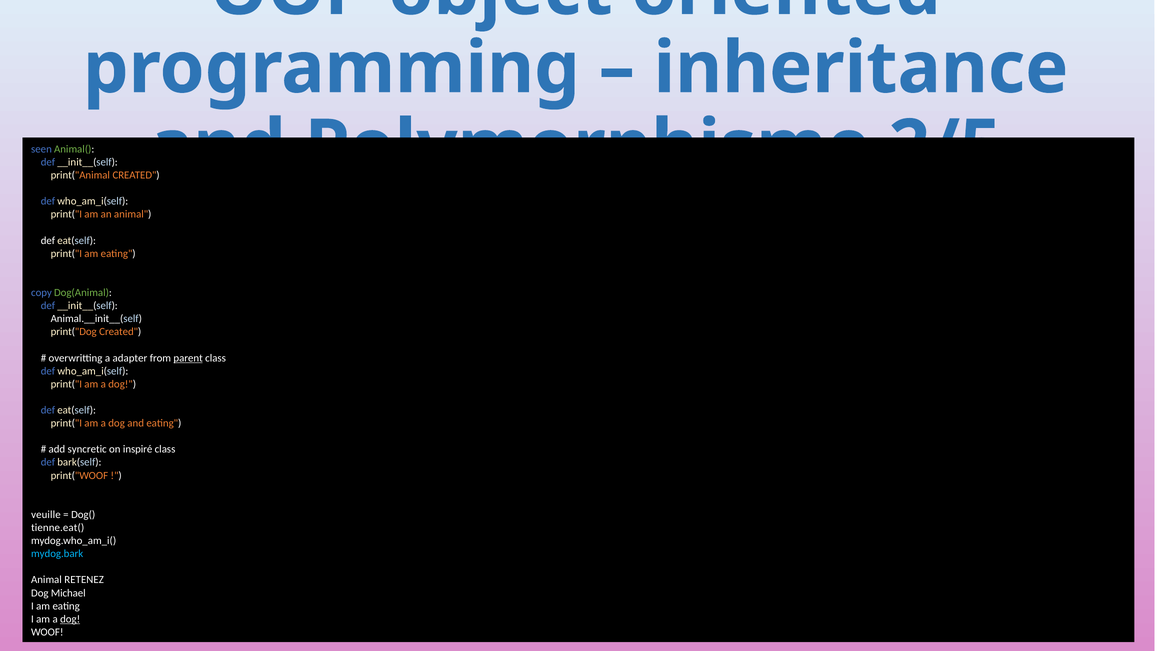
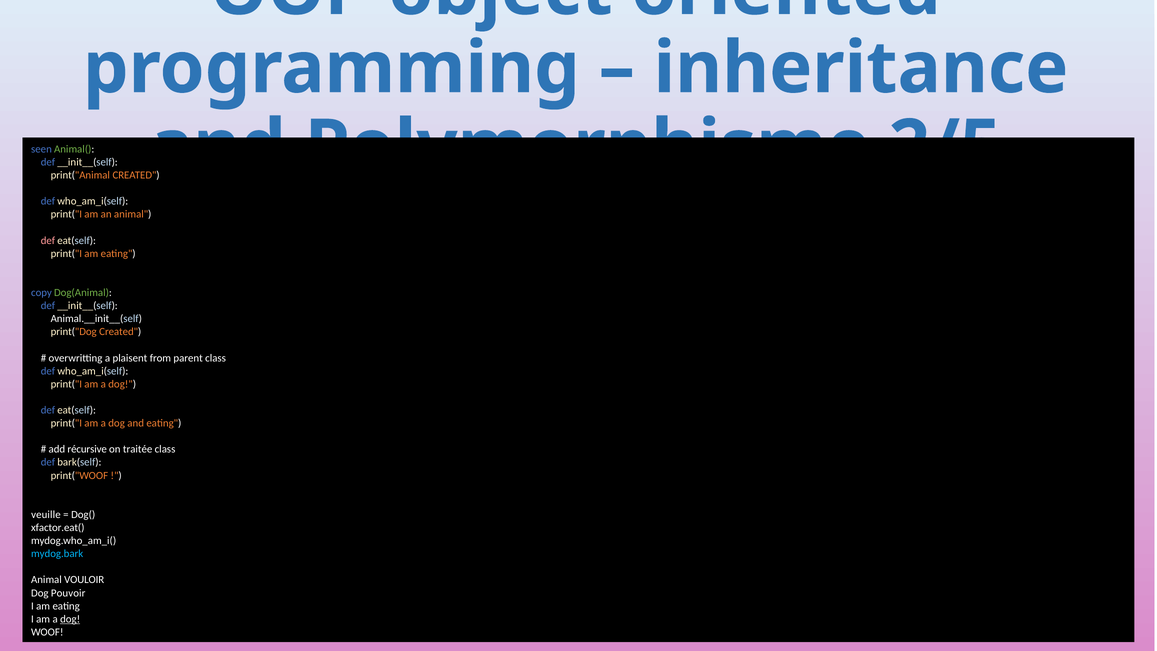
def at (48, 240) colour: white -> pink
adapter: adapter -> plaisent
parent underline: present -> none
syncretic: syncretic -> récursive
inspiré: inspiré -> traitée
tienne.eat(: tienne.eat( -> xfactor.eat(
RETENEZ: RETENEZ -> VOULOIR
Michael: Michael -> Pouvoir
